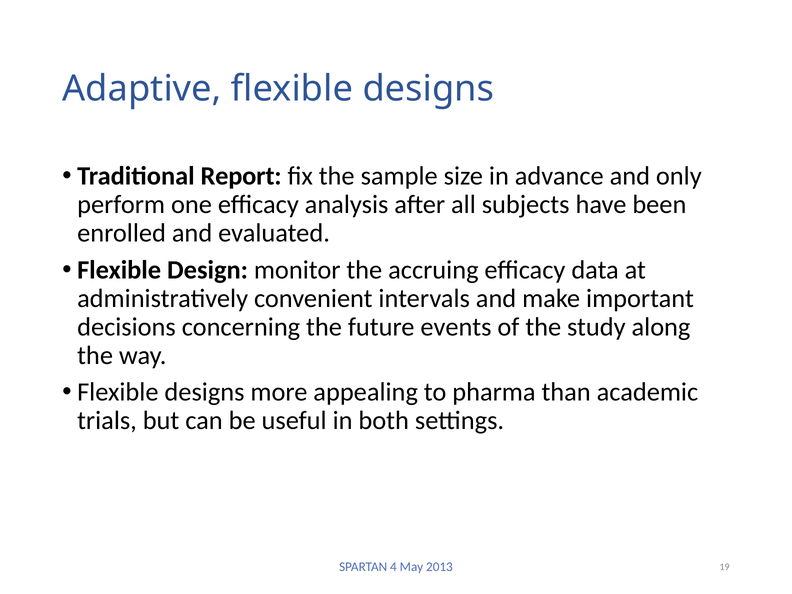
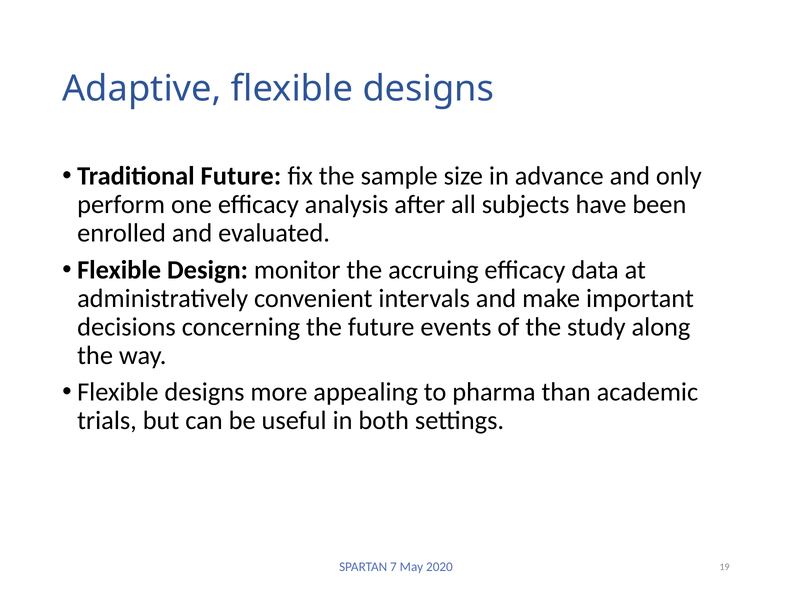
Traditional Report: Report -> Future
4: 4 -> 7
2013: 2013 -> 2020
